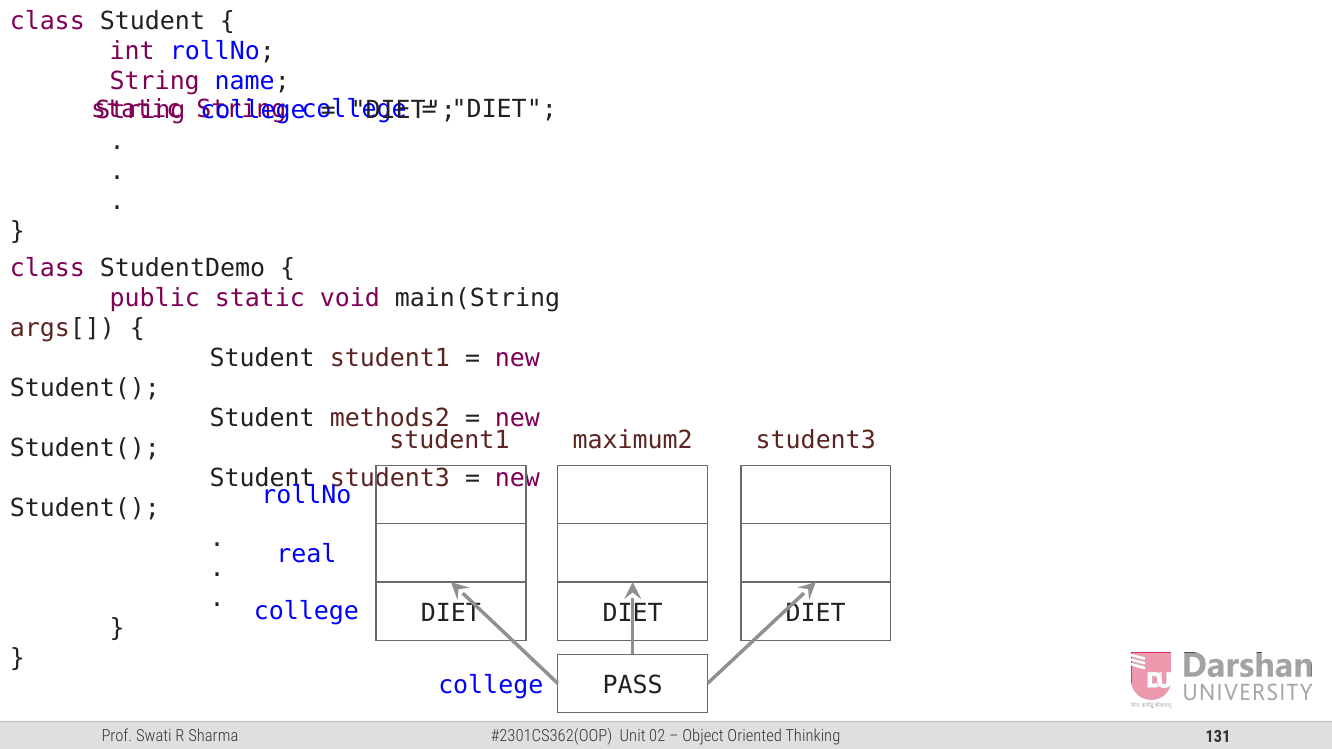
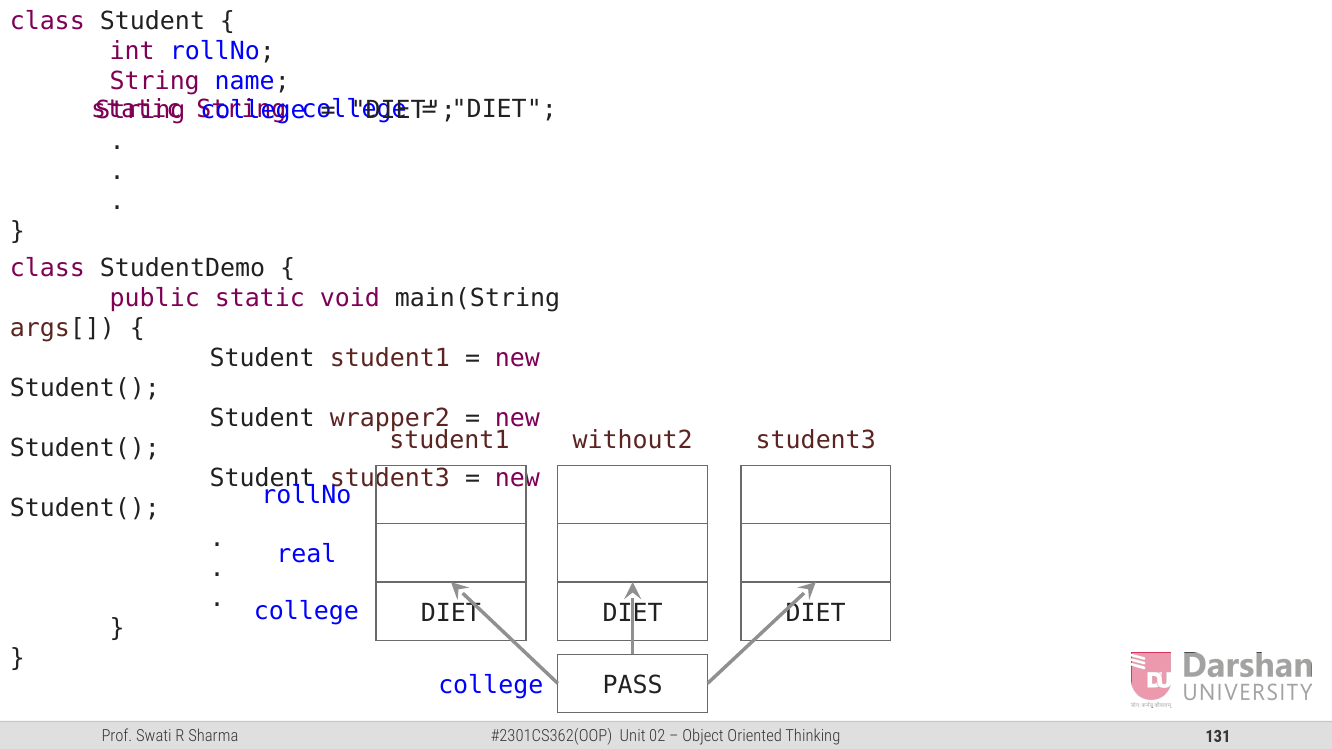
methods2: methods2 -> wrapper2
maximum2: maximum2 -> without2
